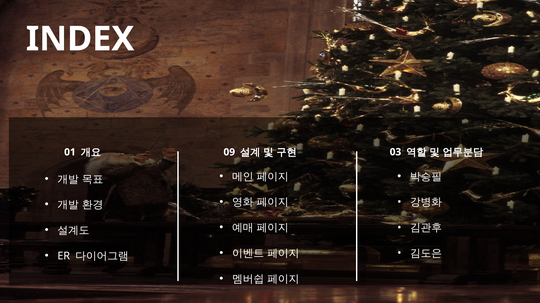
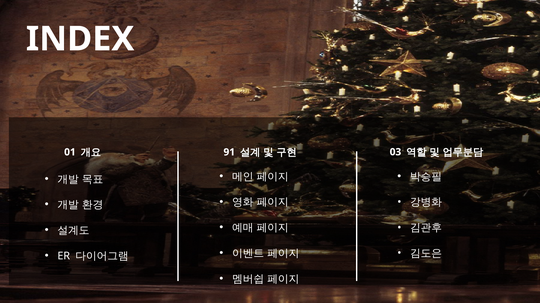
09: 09 -> 91
